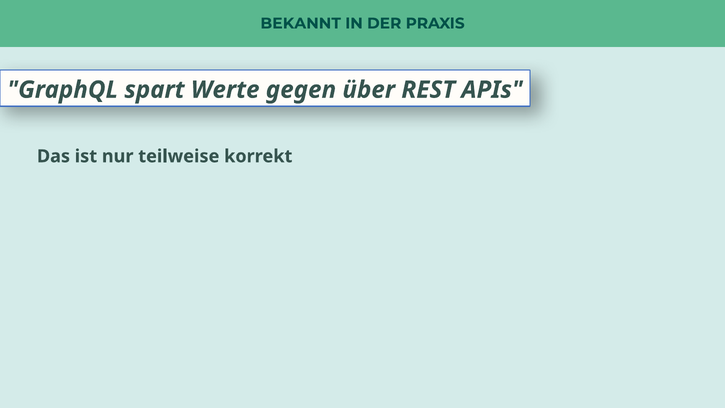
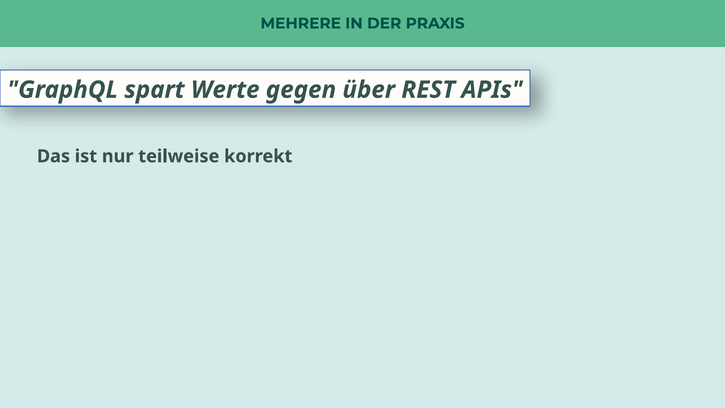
BEKANNT: BEKANNT -> MEHRERE
